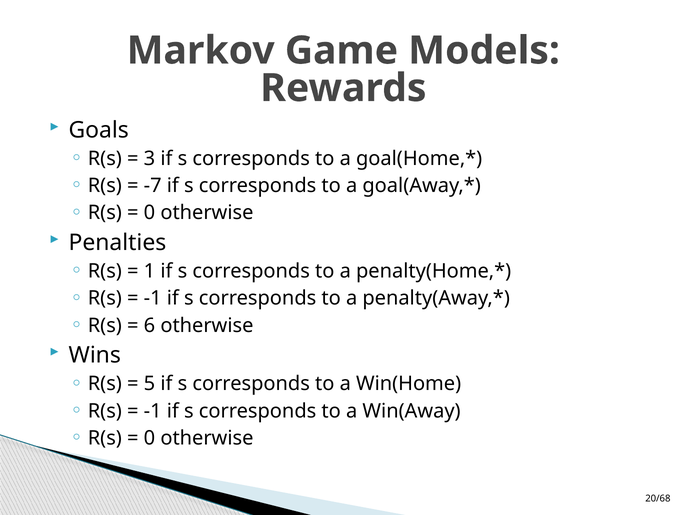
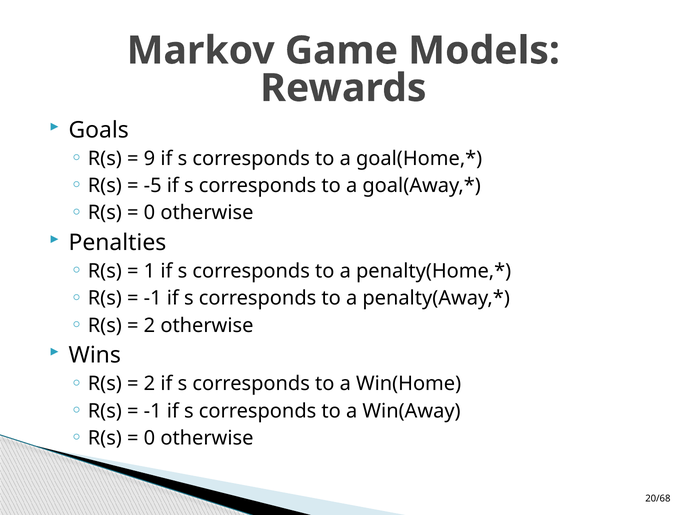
3: 3 -> 9
-7: -7 -> -5
6 at (149, 326): 6 -> 2
5 at (149, 384): 5 -> 2
